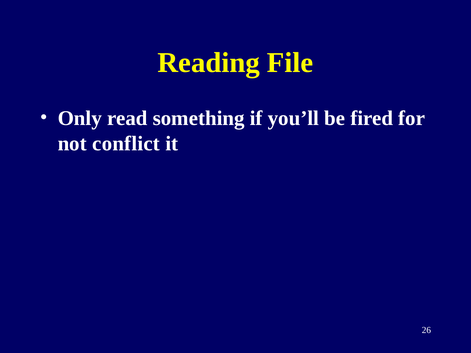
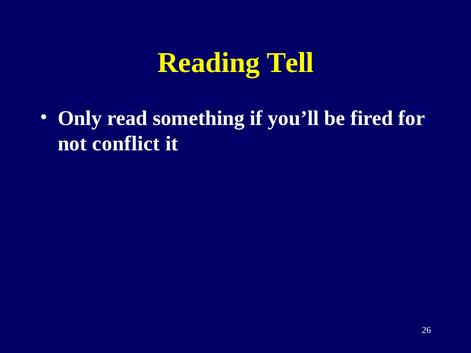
File: File -> Tell
